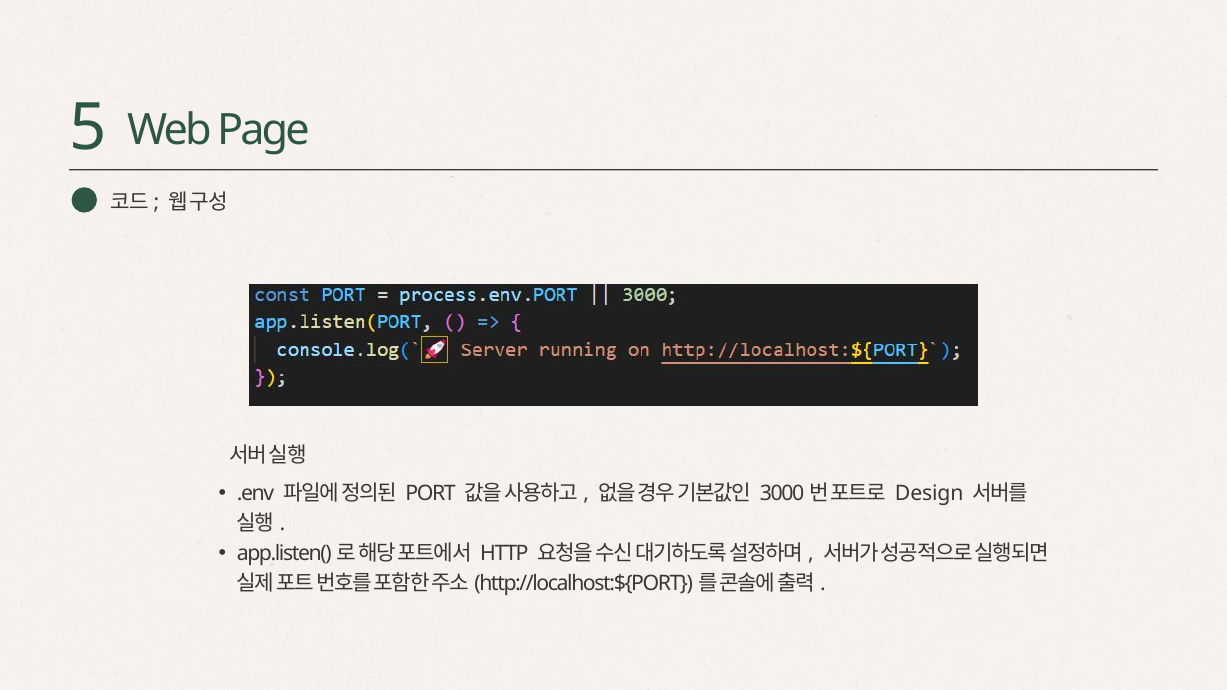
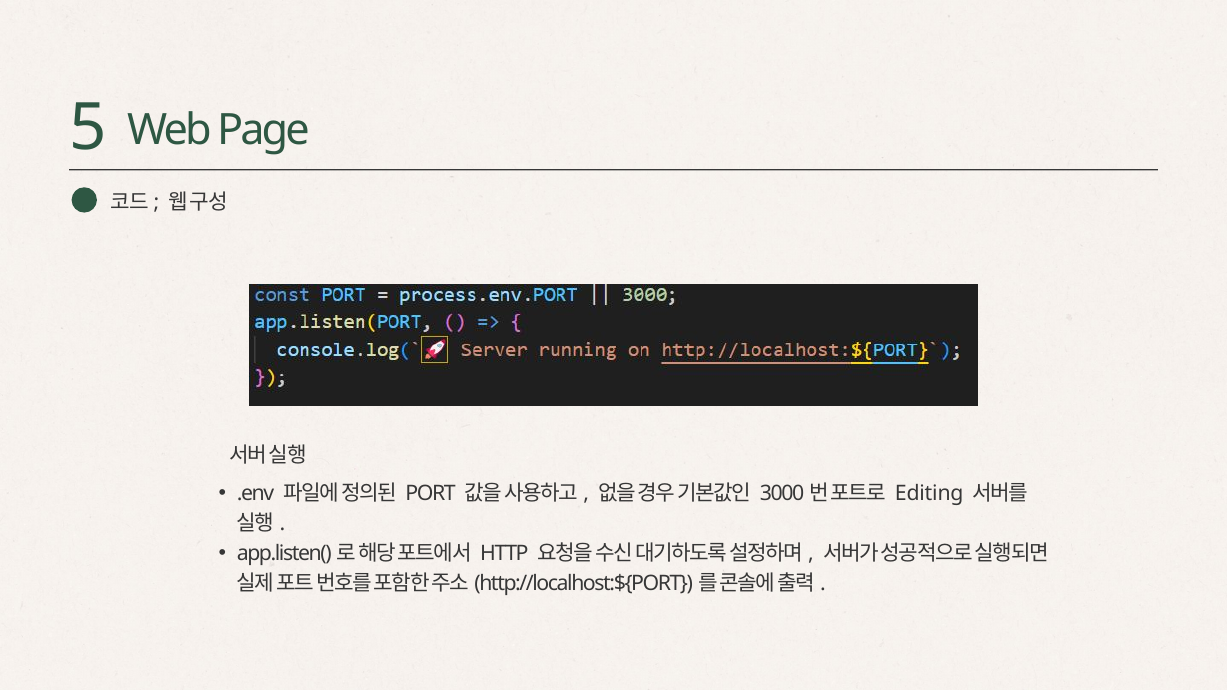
Design: Design -> Editing
